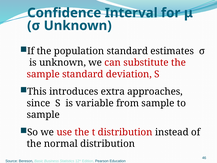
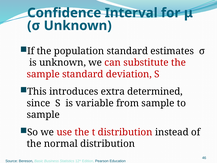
approaches: approaches -> determined
